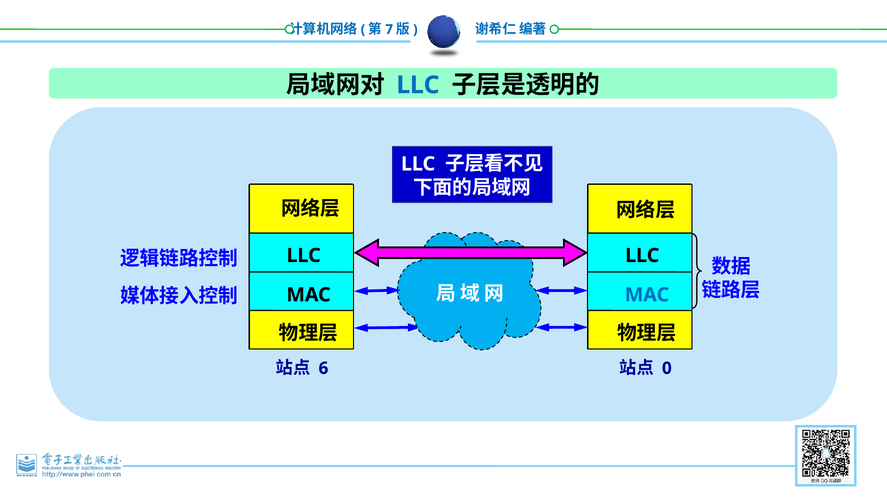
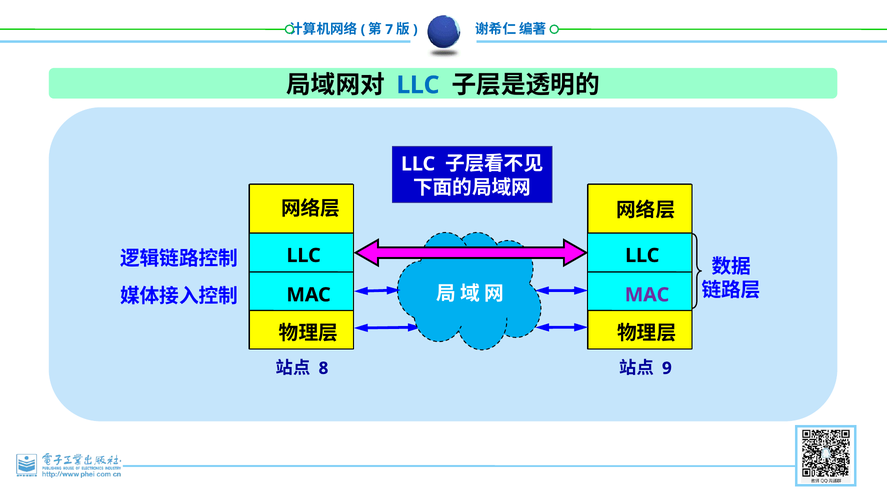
MAC at (647, 295) colour: blue -> purple
6: 6 -> 8
0: 0 -> 9
